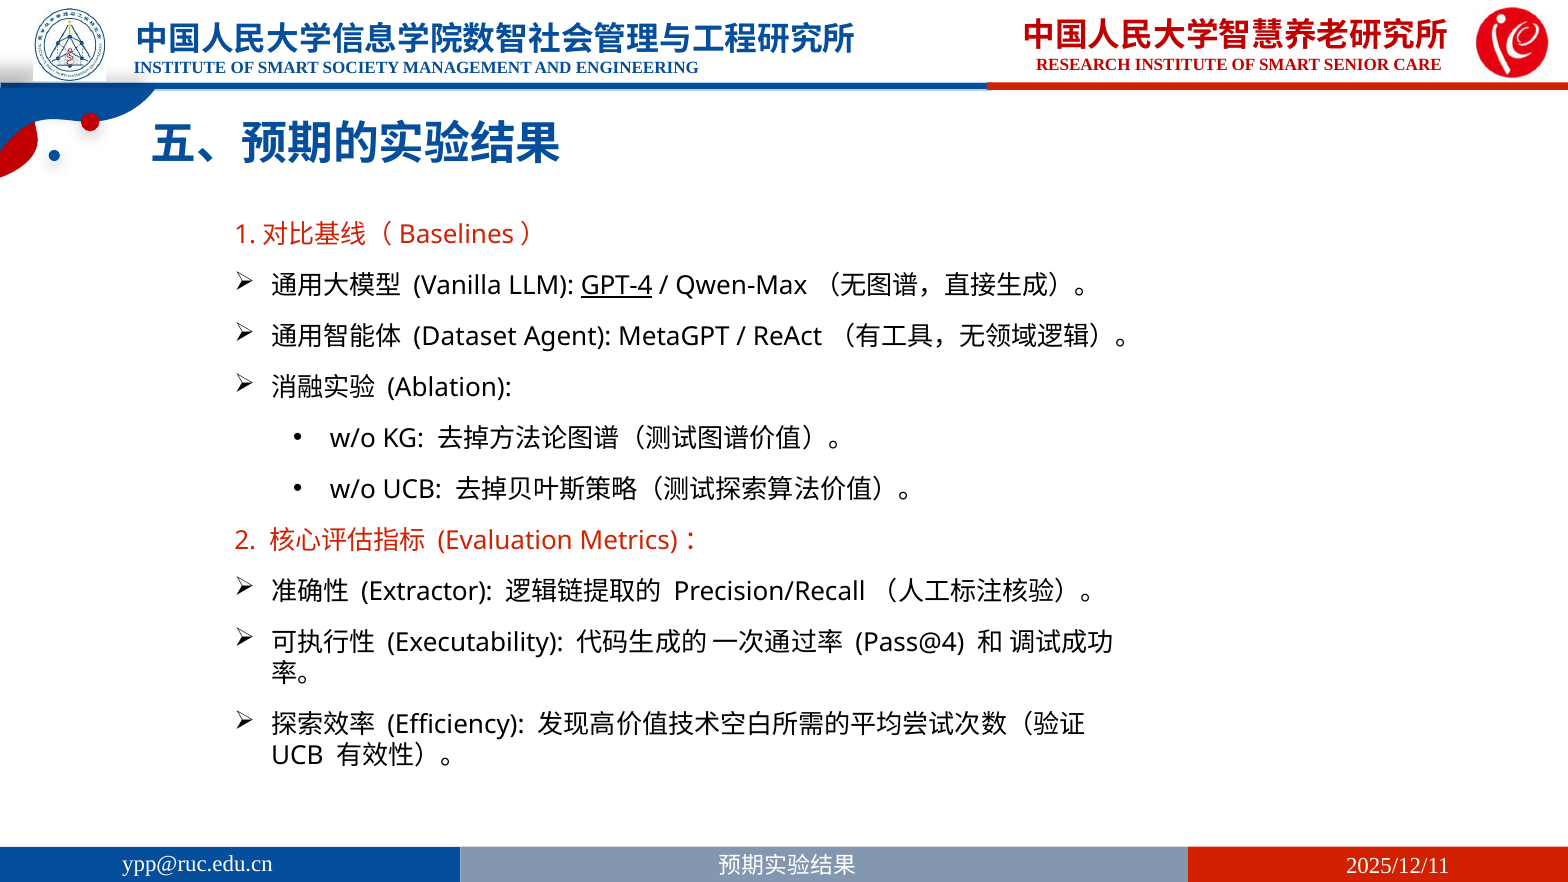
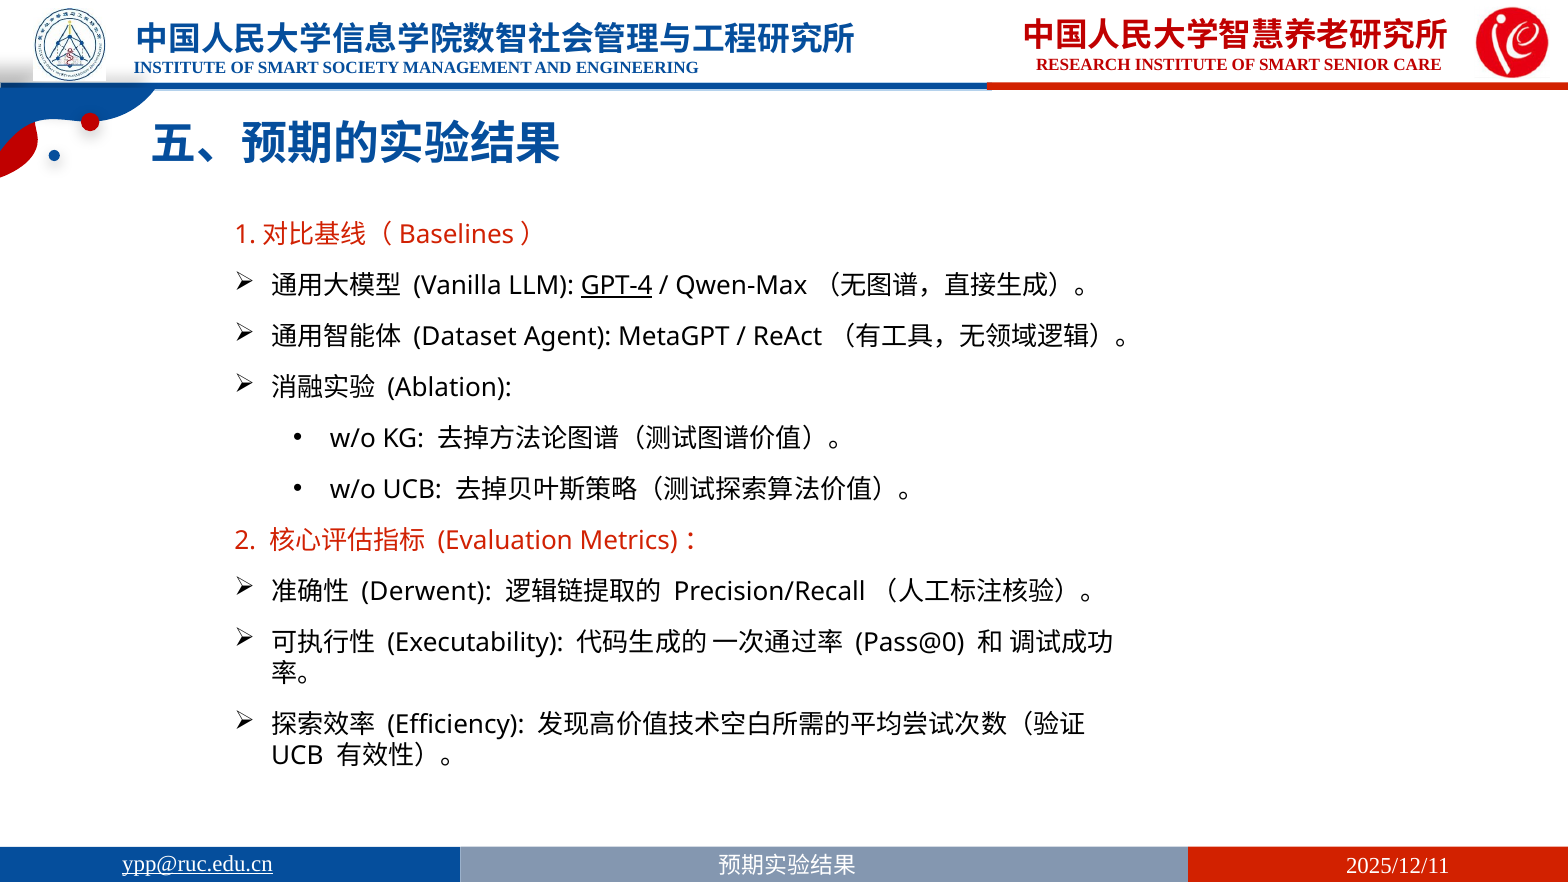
Extractor: Extractor -> Derwent
Pass@4: Pass@4 -> Pass@0
ypp@ruc.edu.cn underline: none -> present
